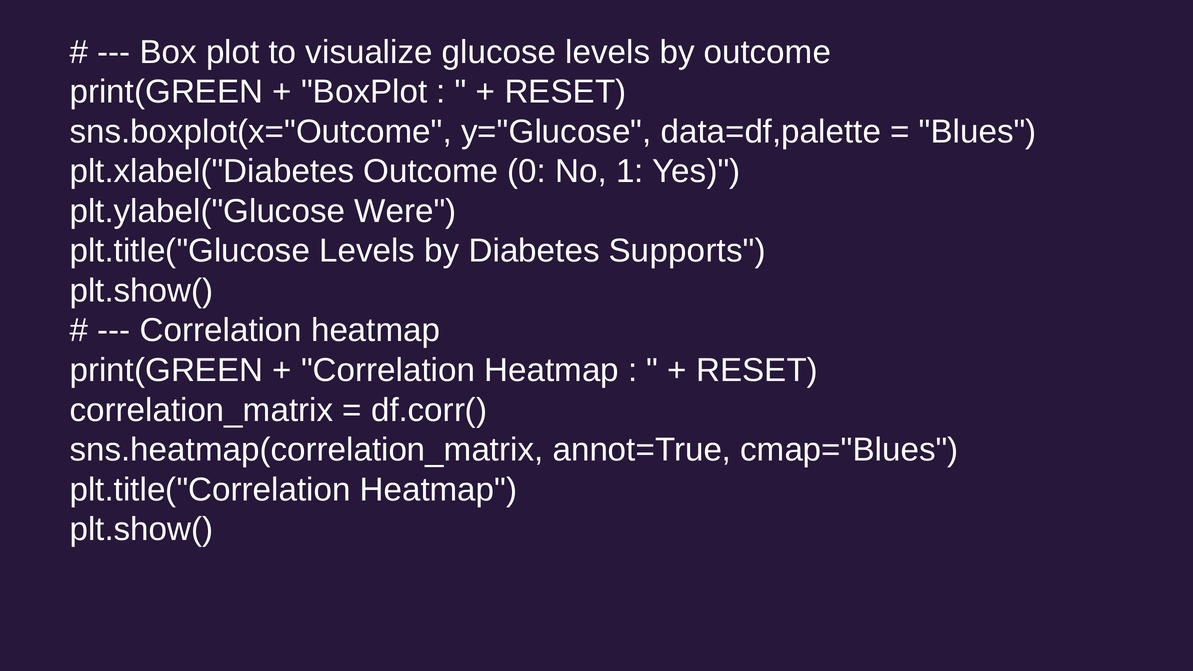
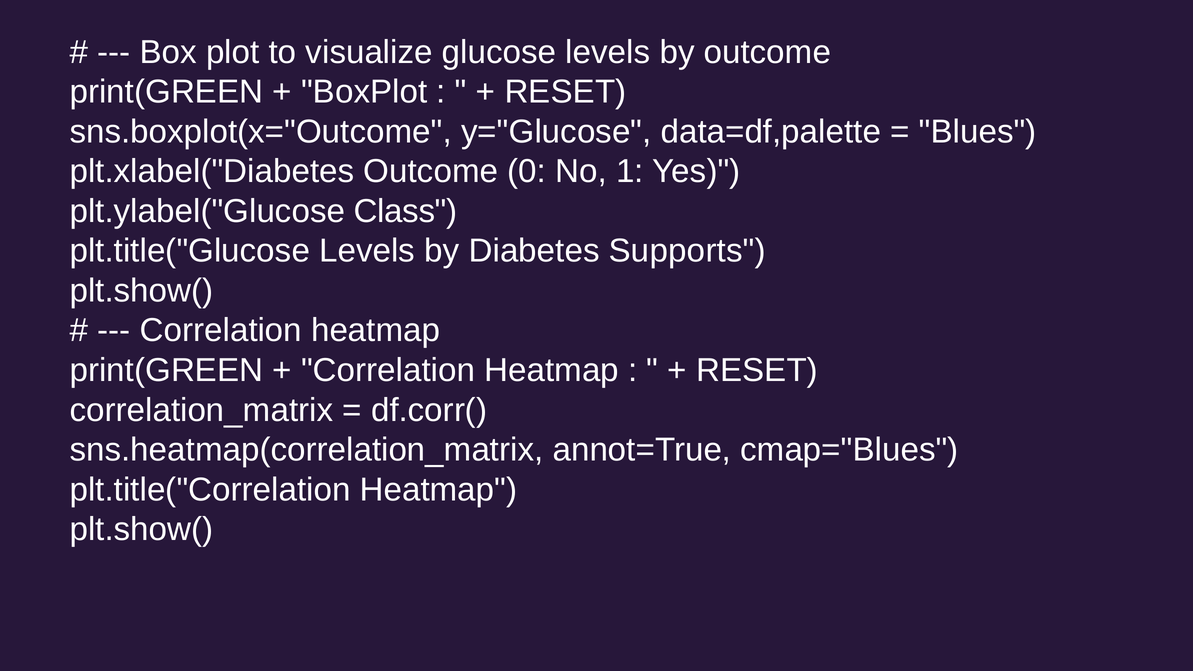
Were: Were -> Class
